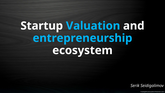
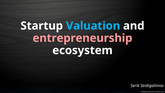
entrepreneurship colour: light blue -> pink
